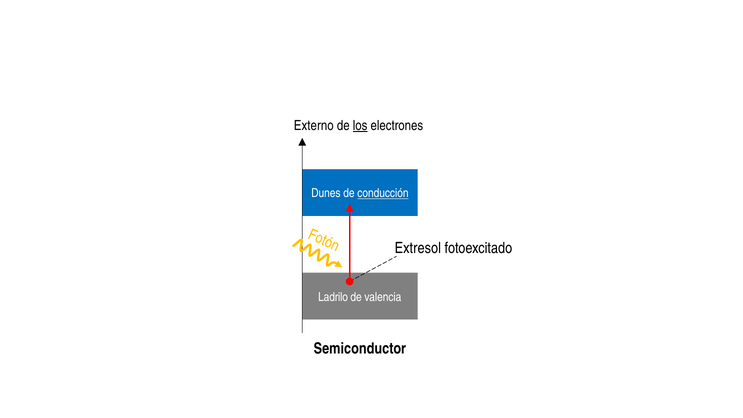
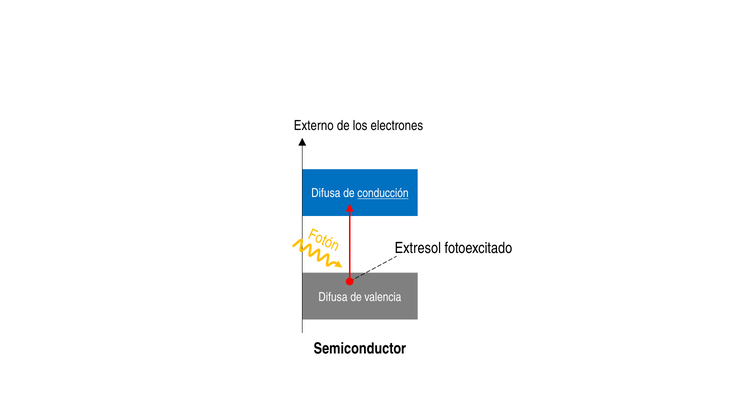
los underline: present -> none
Dunes at (326, 193): Dunes -> Difusa
Ladrilo at (333, 297): Ladrilo -> Difusa
